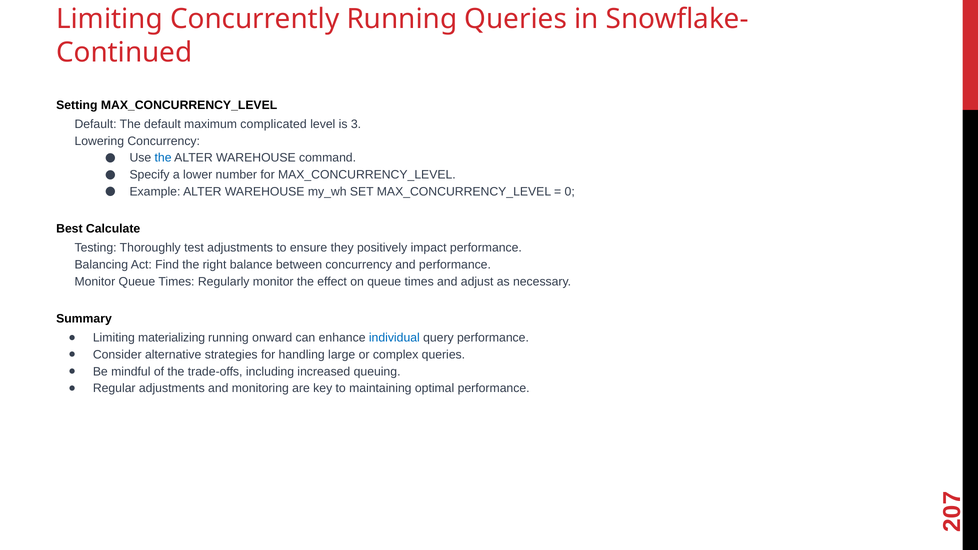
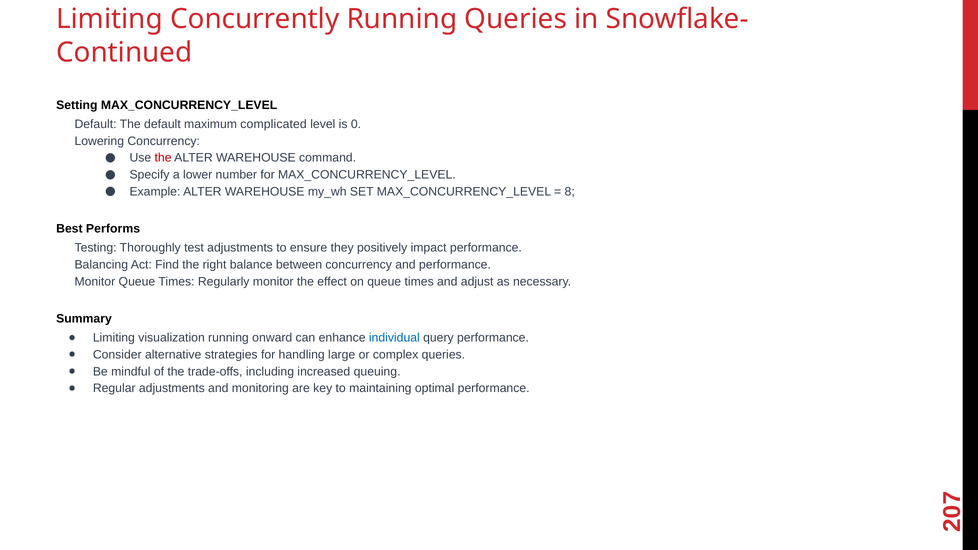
is 3: 3 -> 0
the at (163, 158) colour: blue -> red
0 at (570, 192): 0 -> 8
Calculate: Calculate -> Performs
materializing: materializing -> visualization
